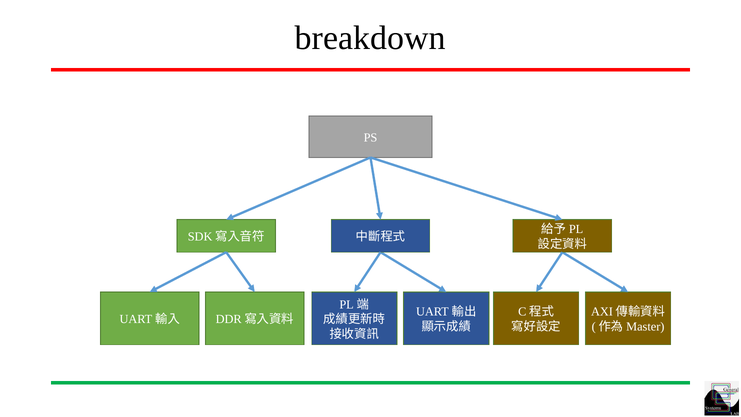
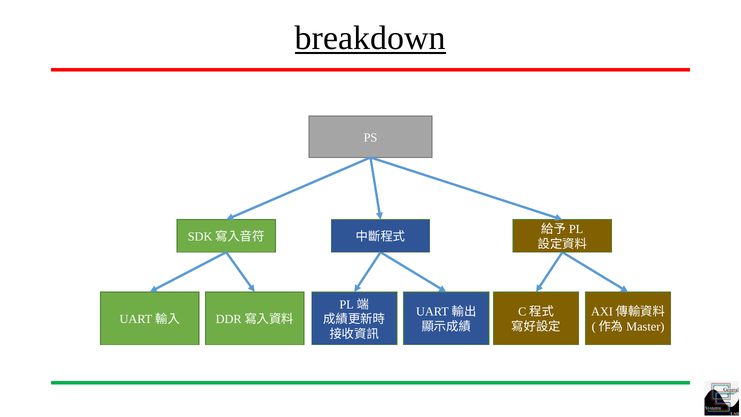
breakdown underline: none -> present
